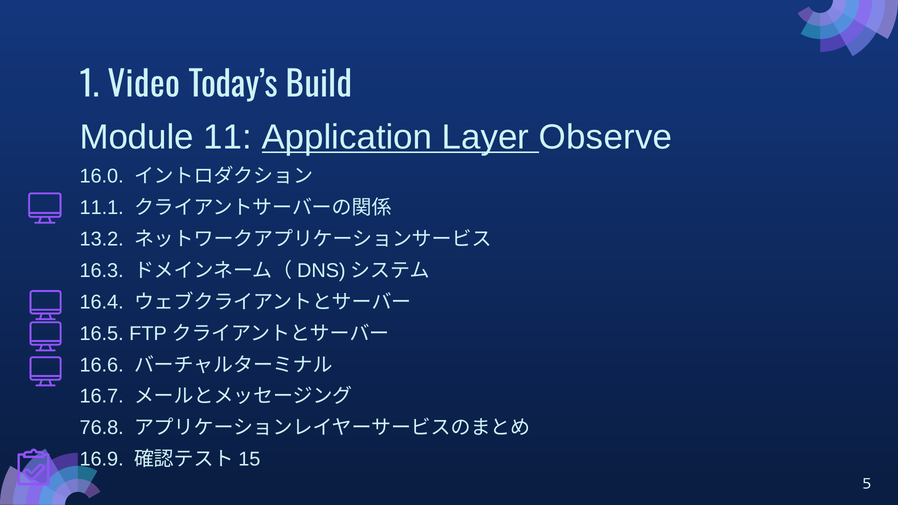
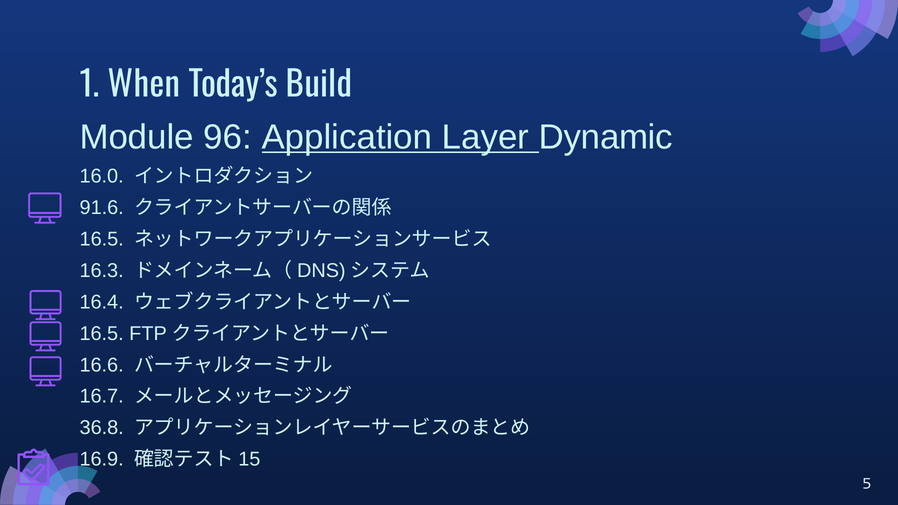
Video: Video -> When
11: 11 -> 96
Observe: Observe -> Dynamic
11.1: 11.1 -> 91.6
13.2 at (102, 239): 13.2 -> 16.5
76.8: 76.8 -> 36.8
